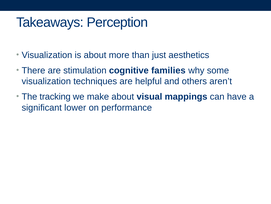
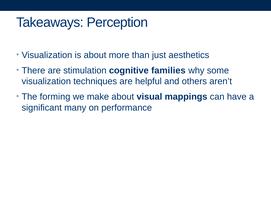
tracking: tracking -> forming
lower: lower -> many
